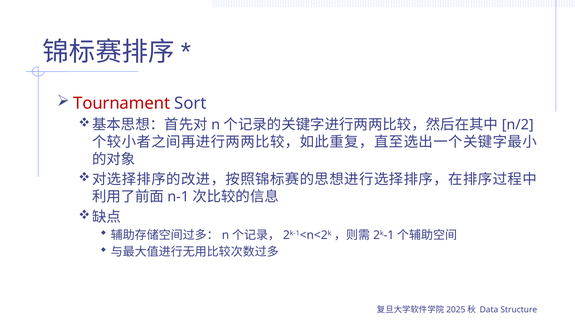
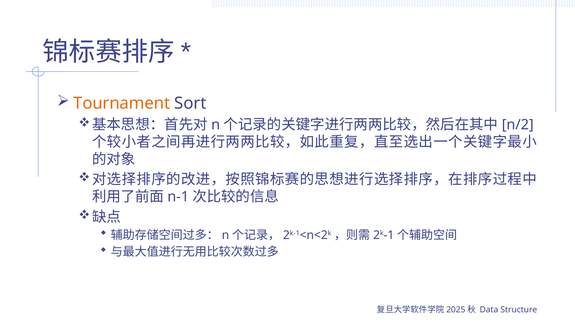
Tournament colour: red -> orange
